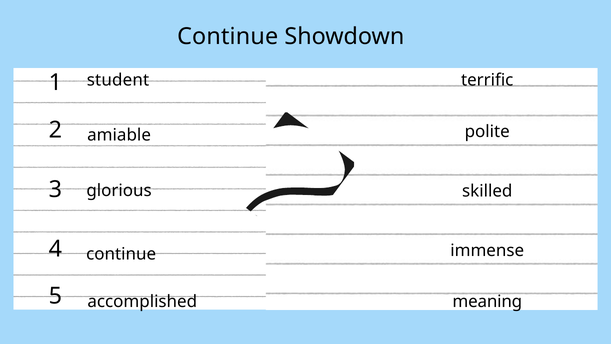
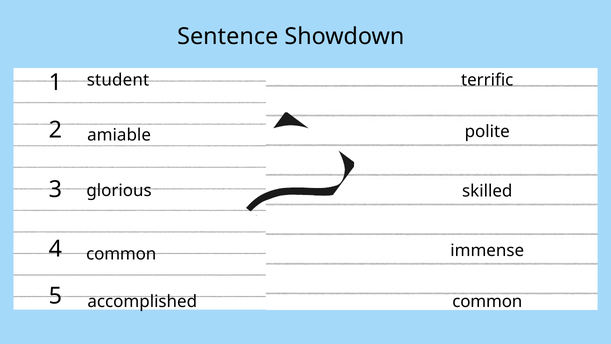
Continue at (228, 37): Continue -> Sentence
continue at (121, 254): continue -> common
meaning at (487, 301): meaning -> common
